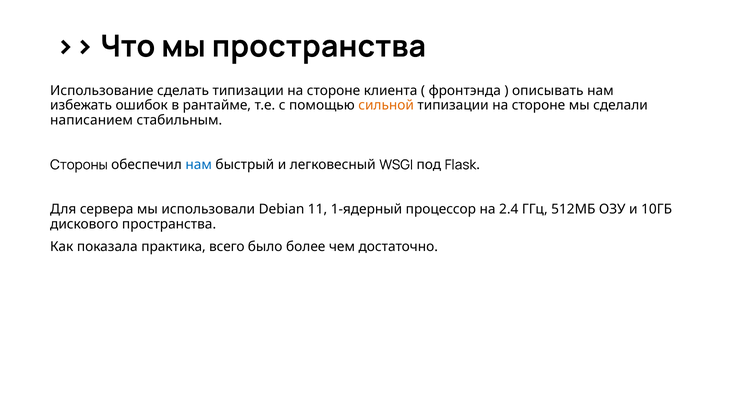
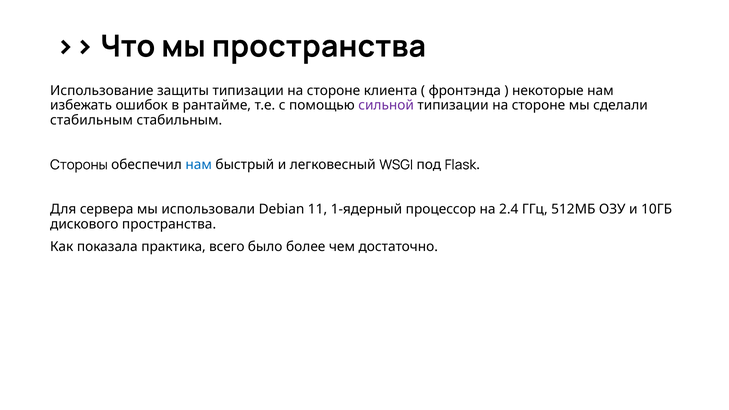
сделать: сделать -> защиты
описывать: описывать -> некоторые
сильной colour: orange -> purple
написанием at (92, 120): написанием -> стабильным
